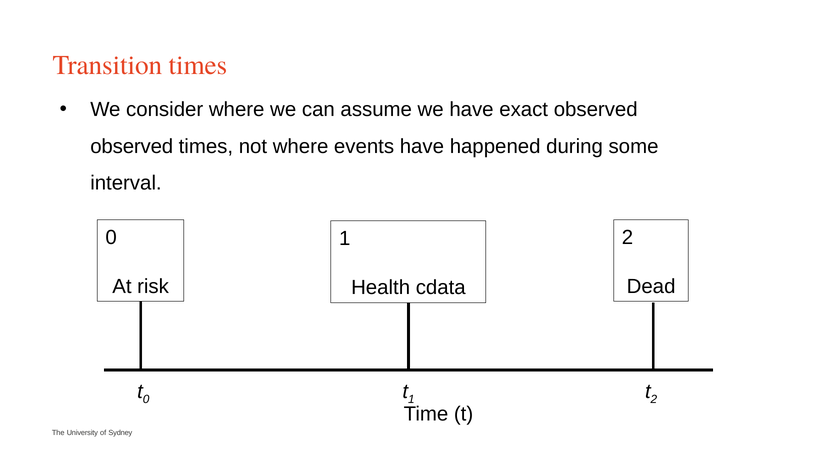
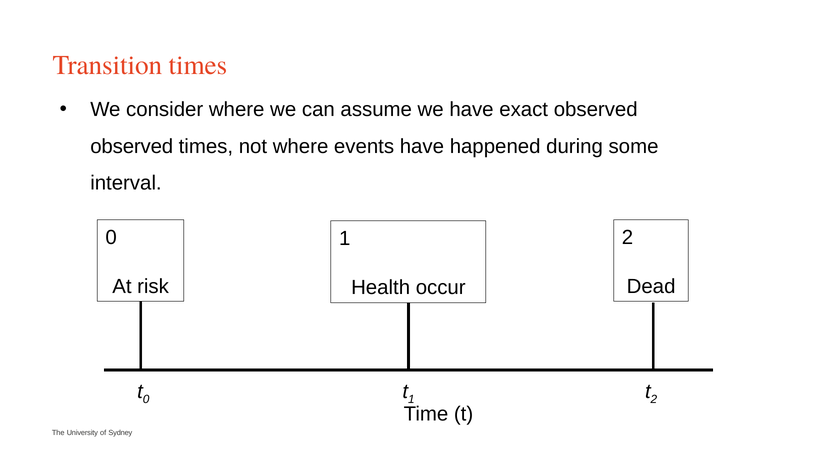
cdata: cdata -> occur
